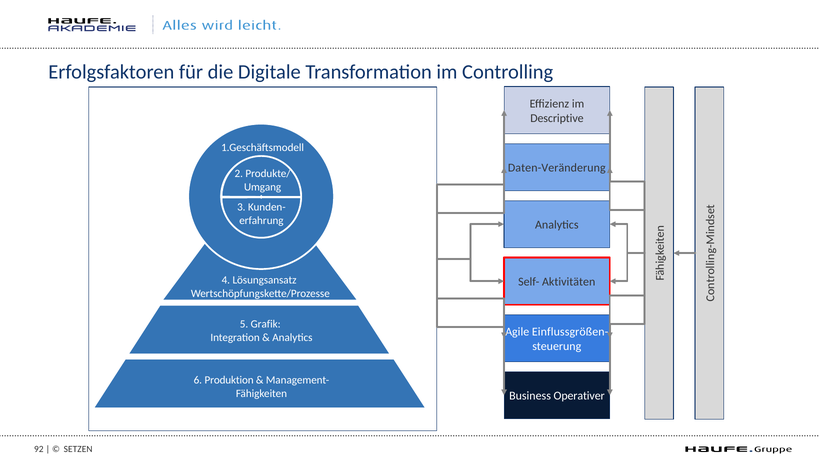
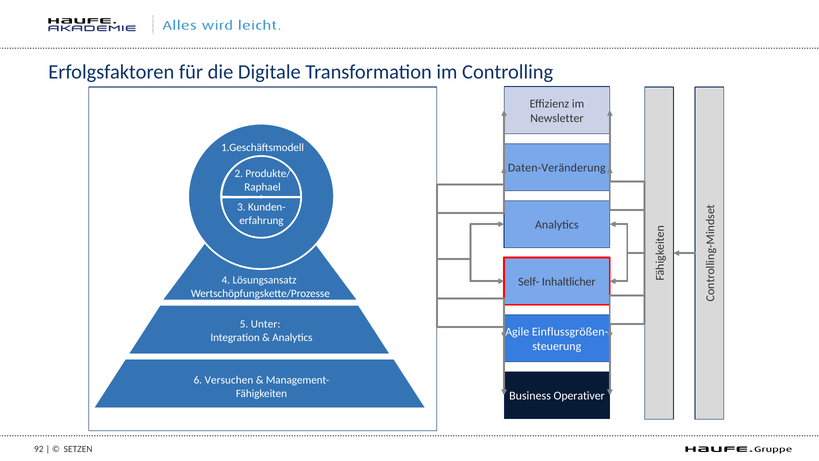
Descriptive: Descriptive -> Newsletter
Umgang: Umgang -> Raphael
Aktivitäten: Aktivitäten -> Inhaltlicher
Grafik: Grafik -> Unter
Produktion: Produktion -> Versuchen
